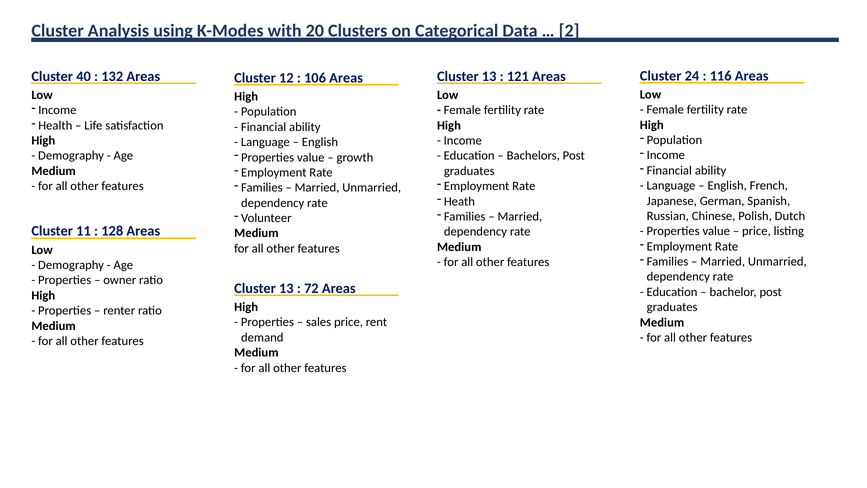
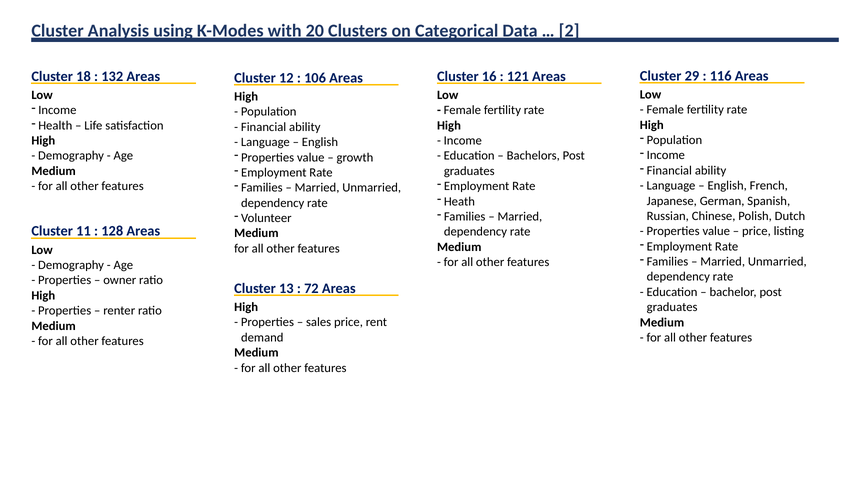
24: 24 -> 29
40: 40 -> 18
13 at (489, 76): 13 -> 16
